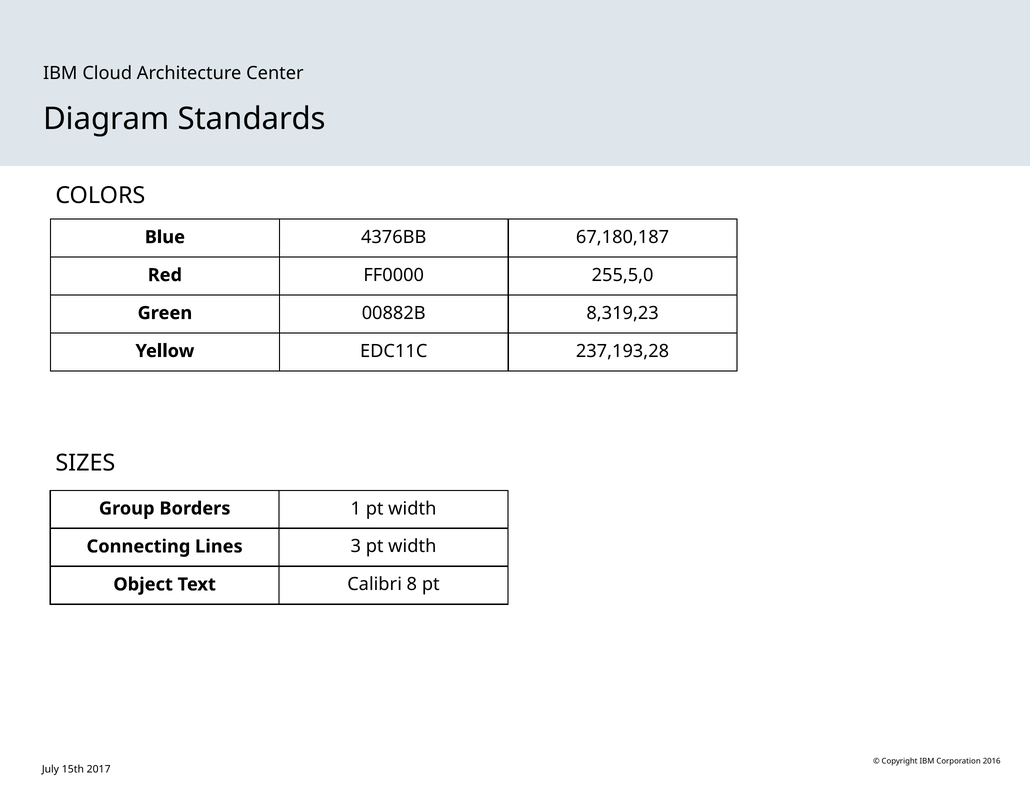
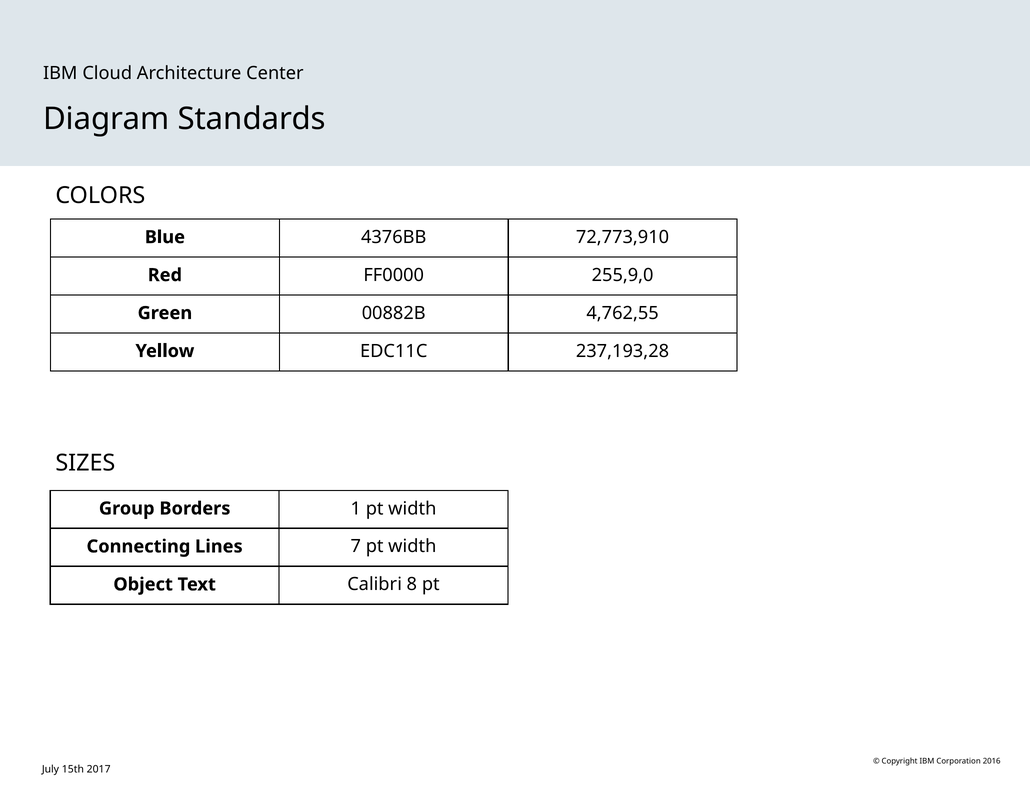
67,180,187: 67,180,187 -> 72,773,910
255,5,0: 255,5,0 -> 255,9,0
8,319,23: 8,319,23 -> 4,762,55
3: 3 -> 7
